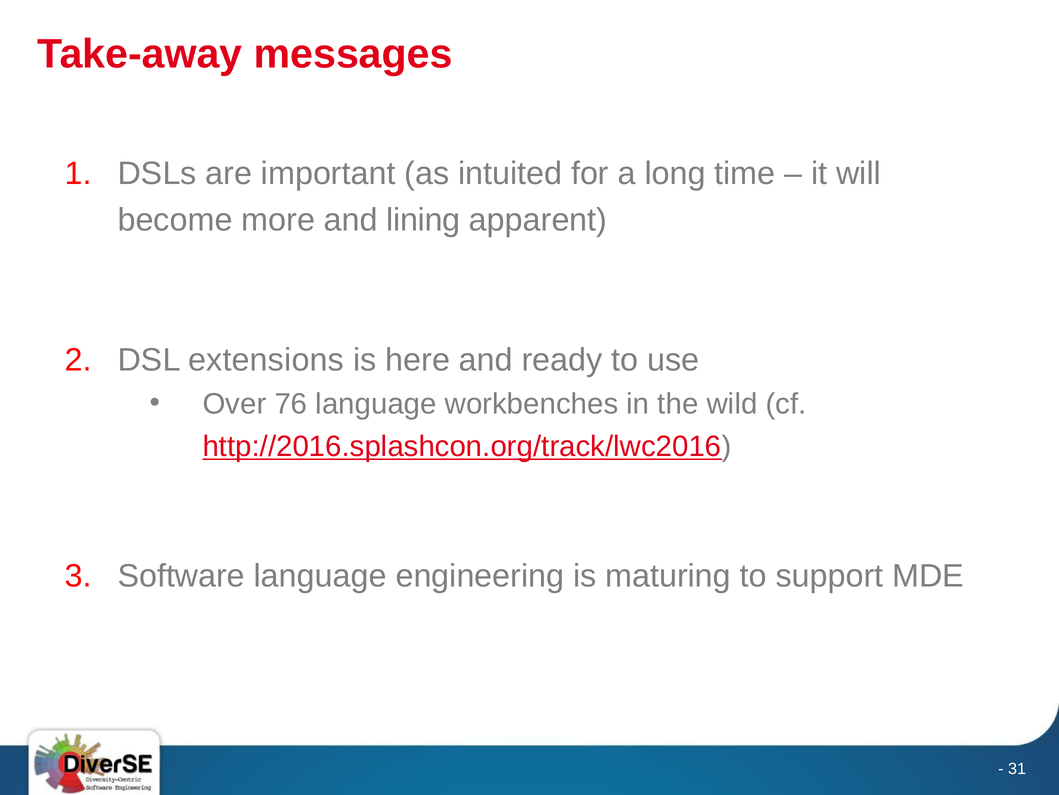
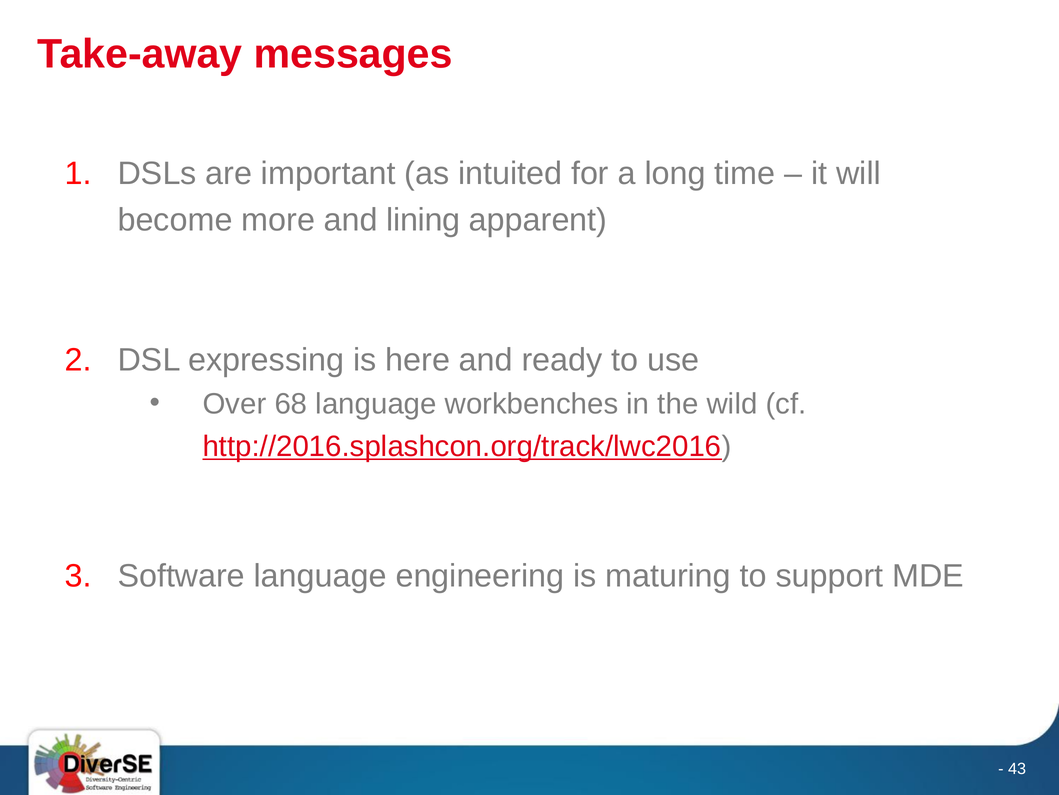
extensions: extensions -> expressing
76: 76 -> 68
31: 31 -> 43
